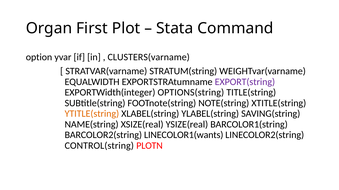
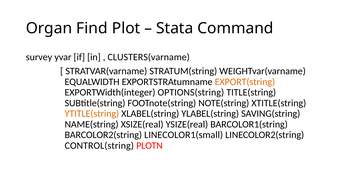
First: First -> Find
option: option -> survey
EXPORT(string colour: purple -> orange
LINECOLOR1(wants: LINECOLOR1(wants -> LINECOLOR1(small
